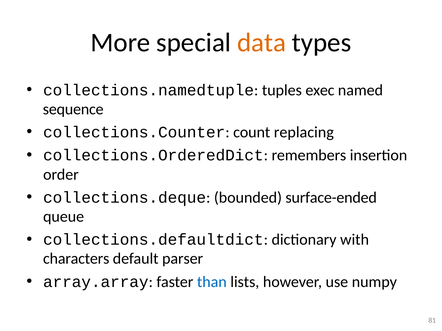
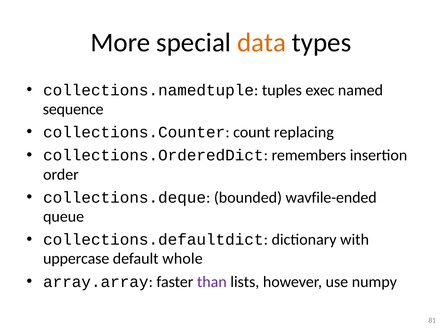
surface-ended: surface-ended -> wavfile-ended
characters: characters -> uppercase
parser: parser -> whole
than colour: blue -> purple
